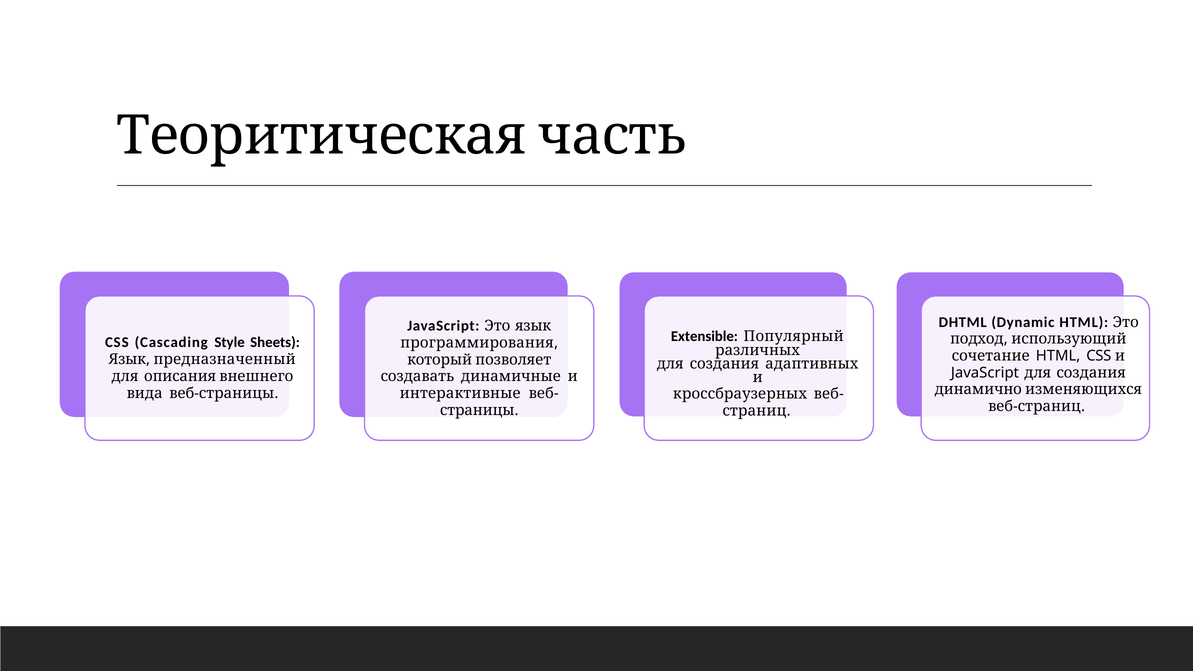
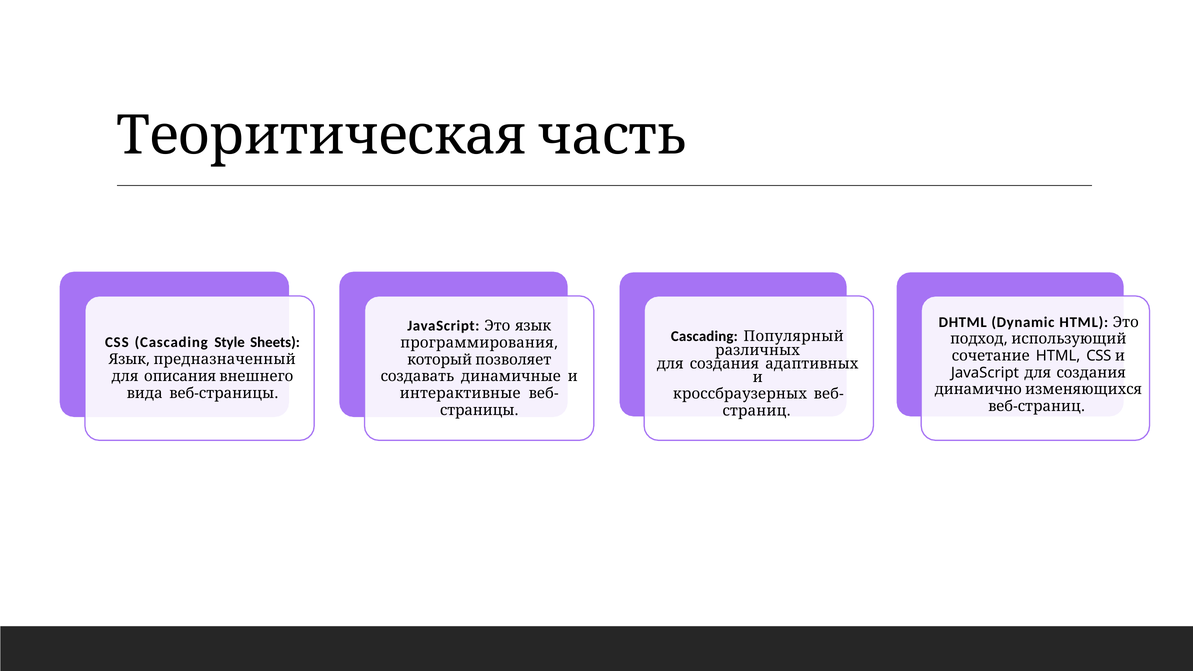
Extensible at (704, 336): Extensible -> Cascading
